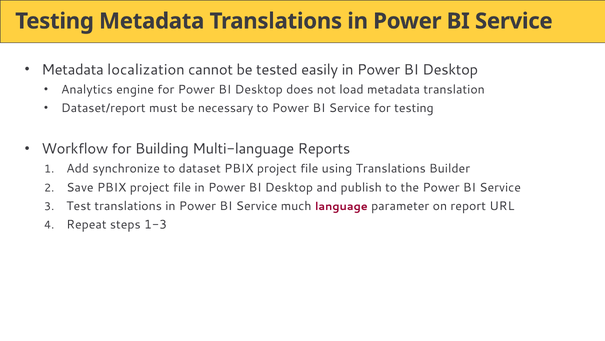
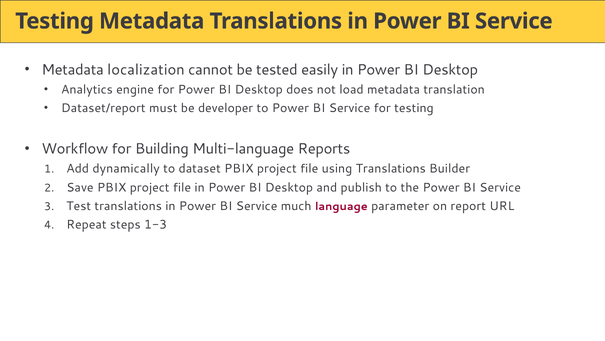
necessary: necessary -> developer
synchronize: synchronize -> dynamically
